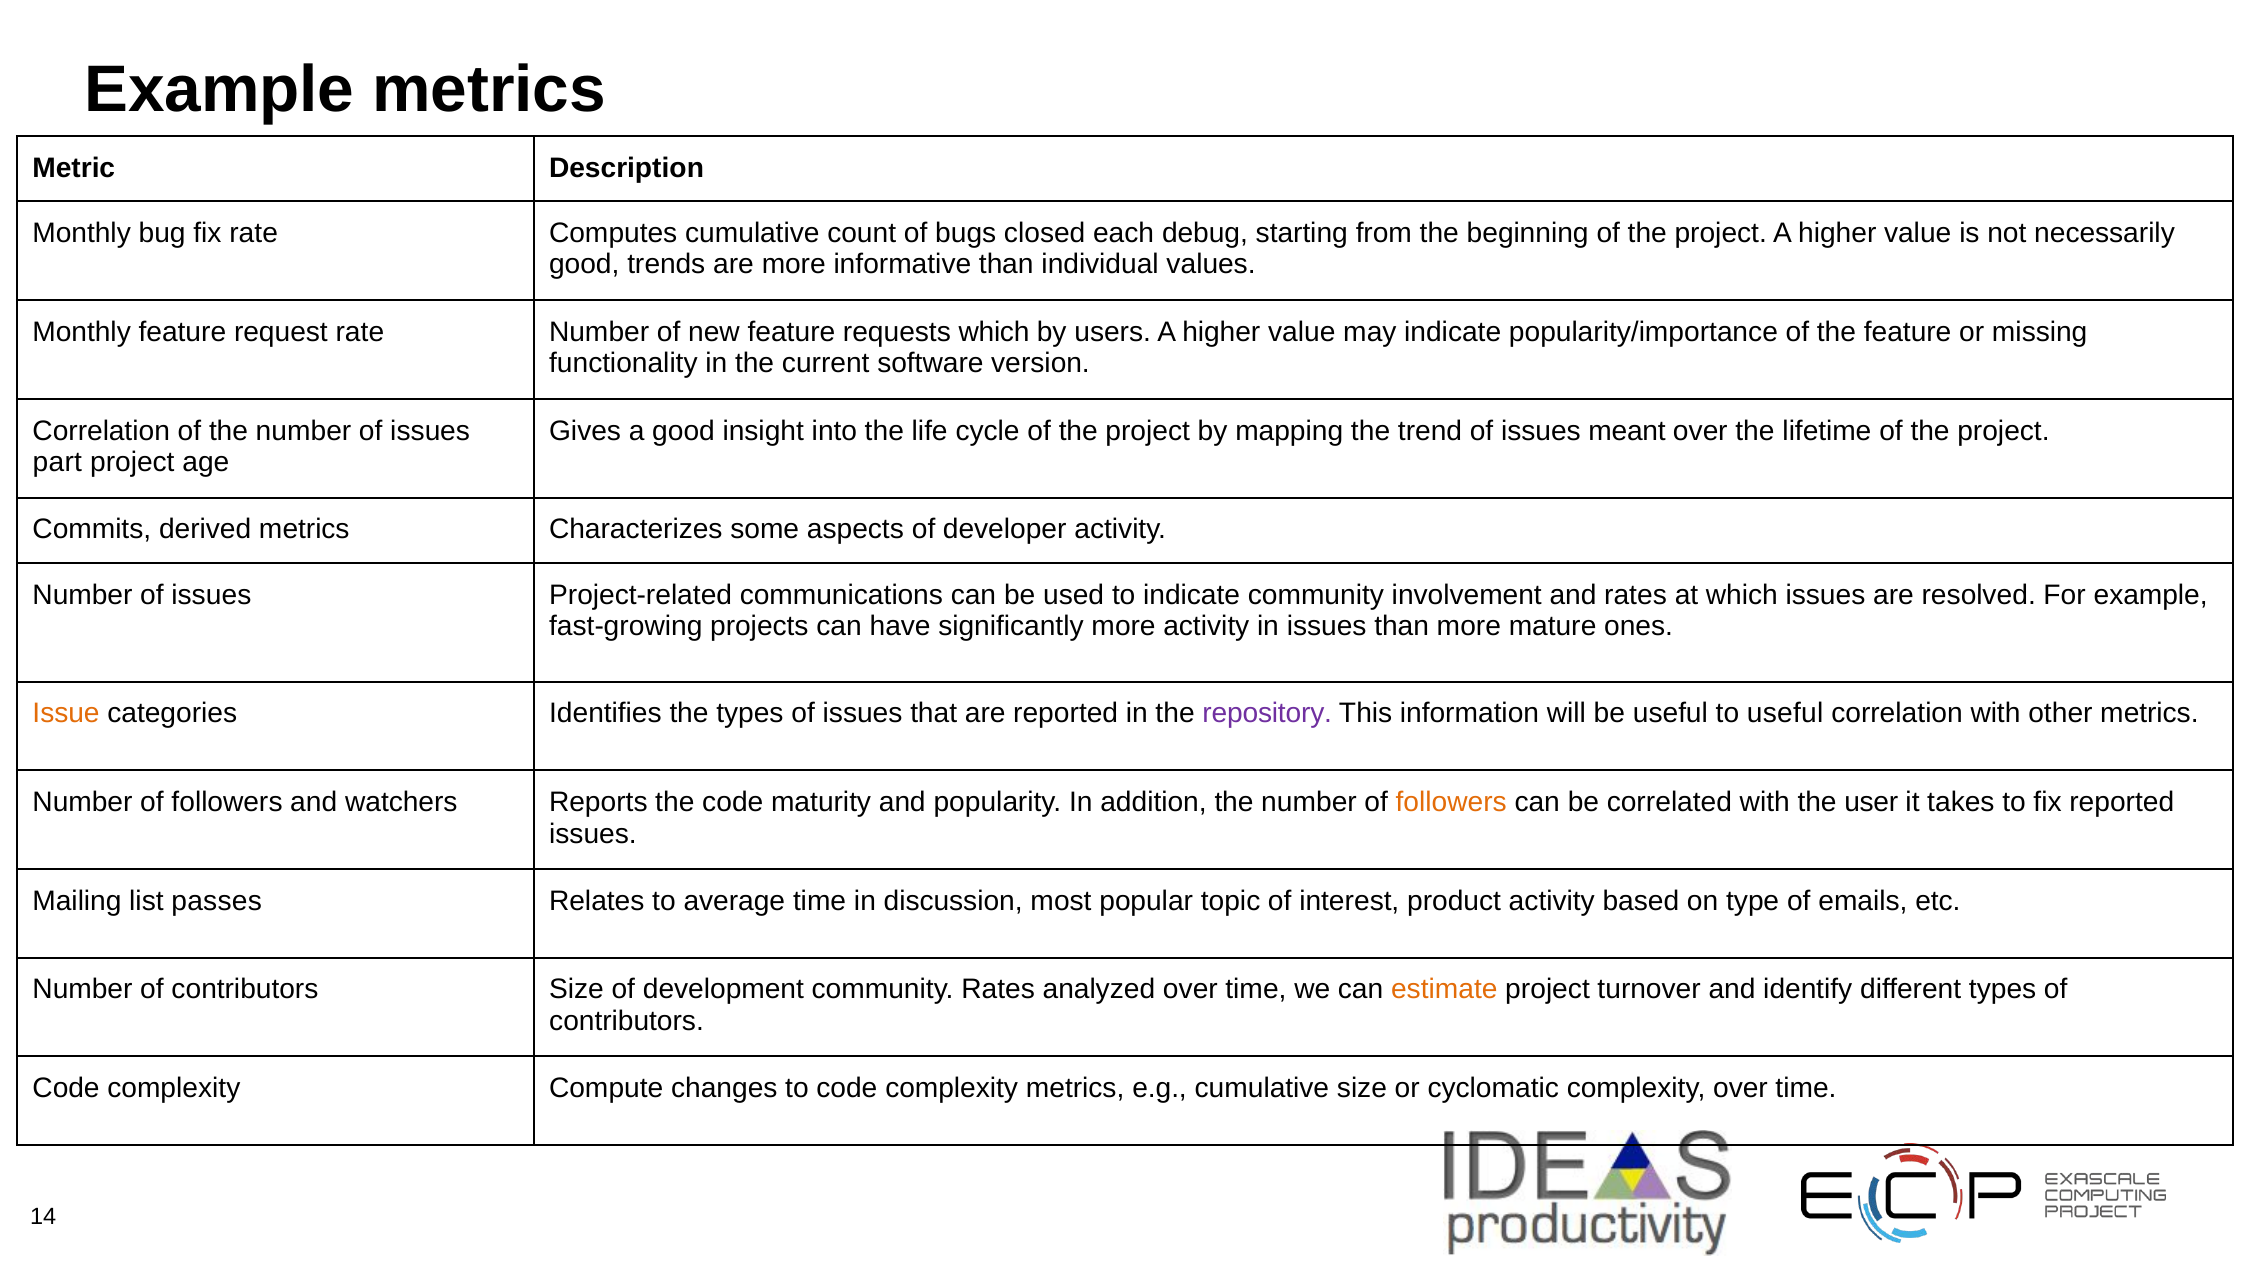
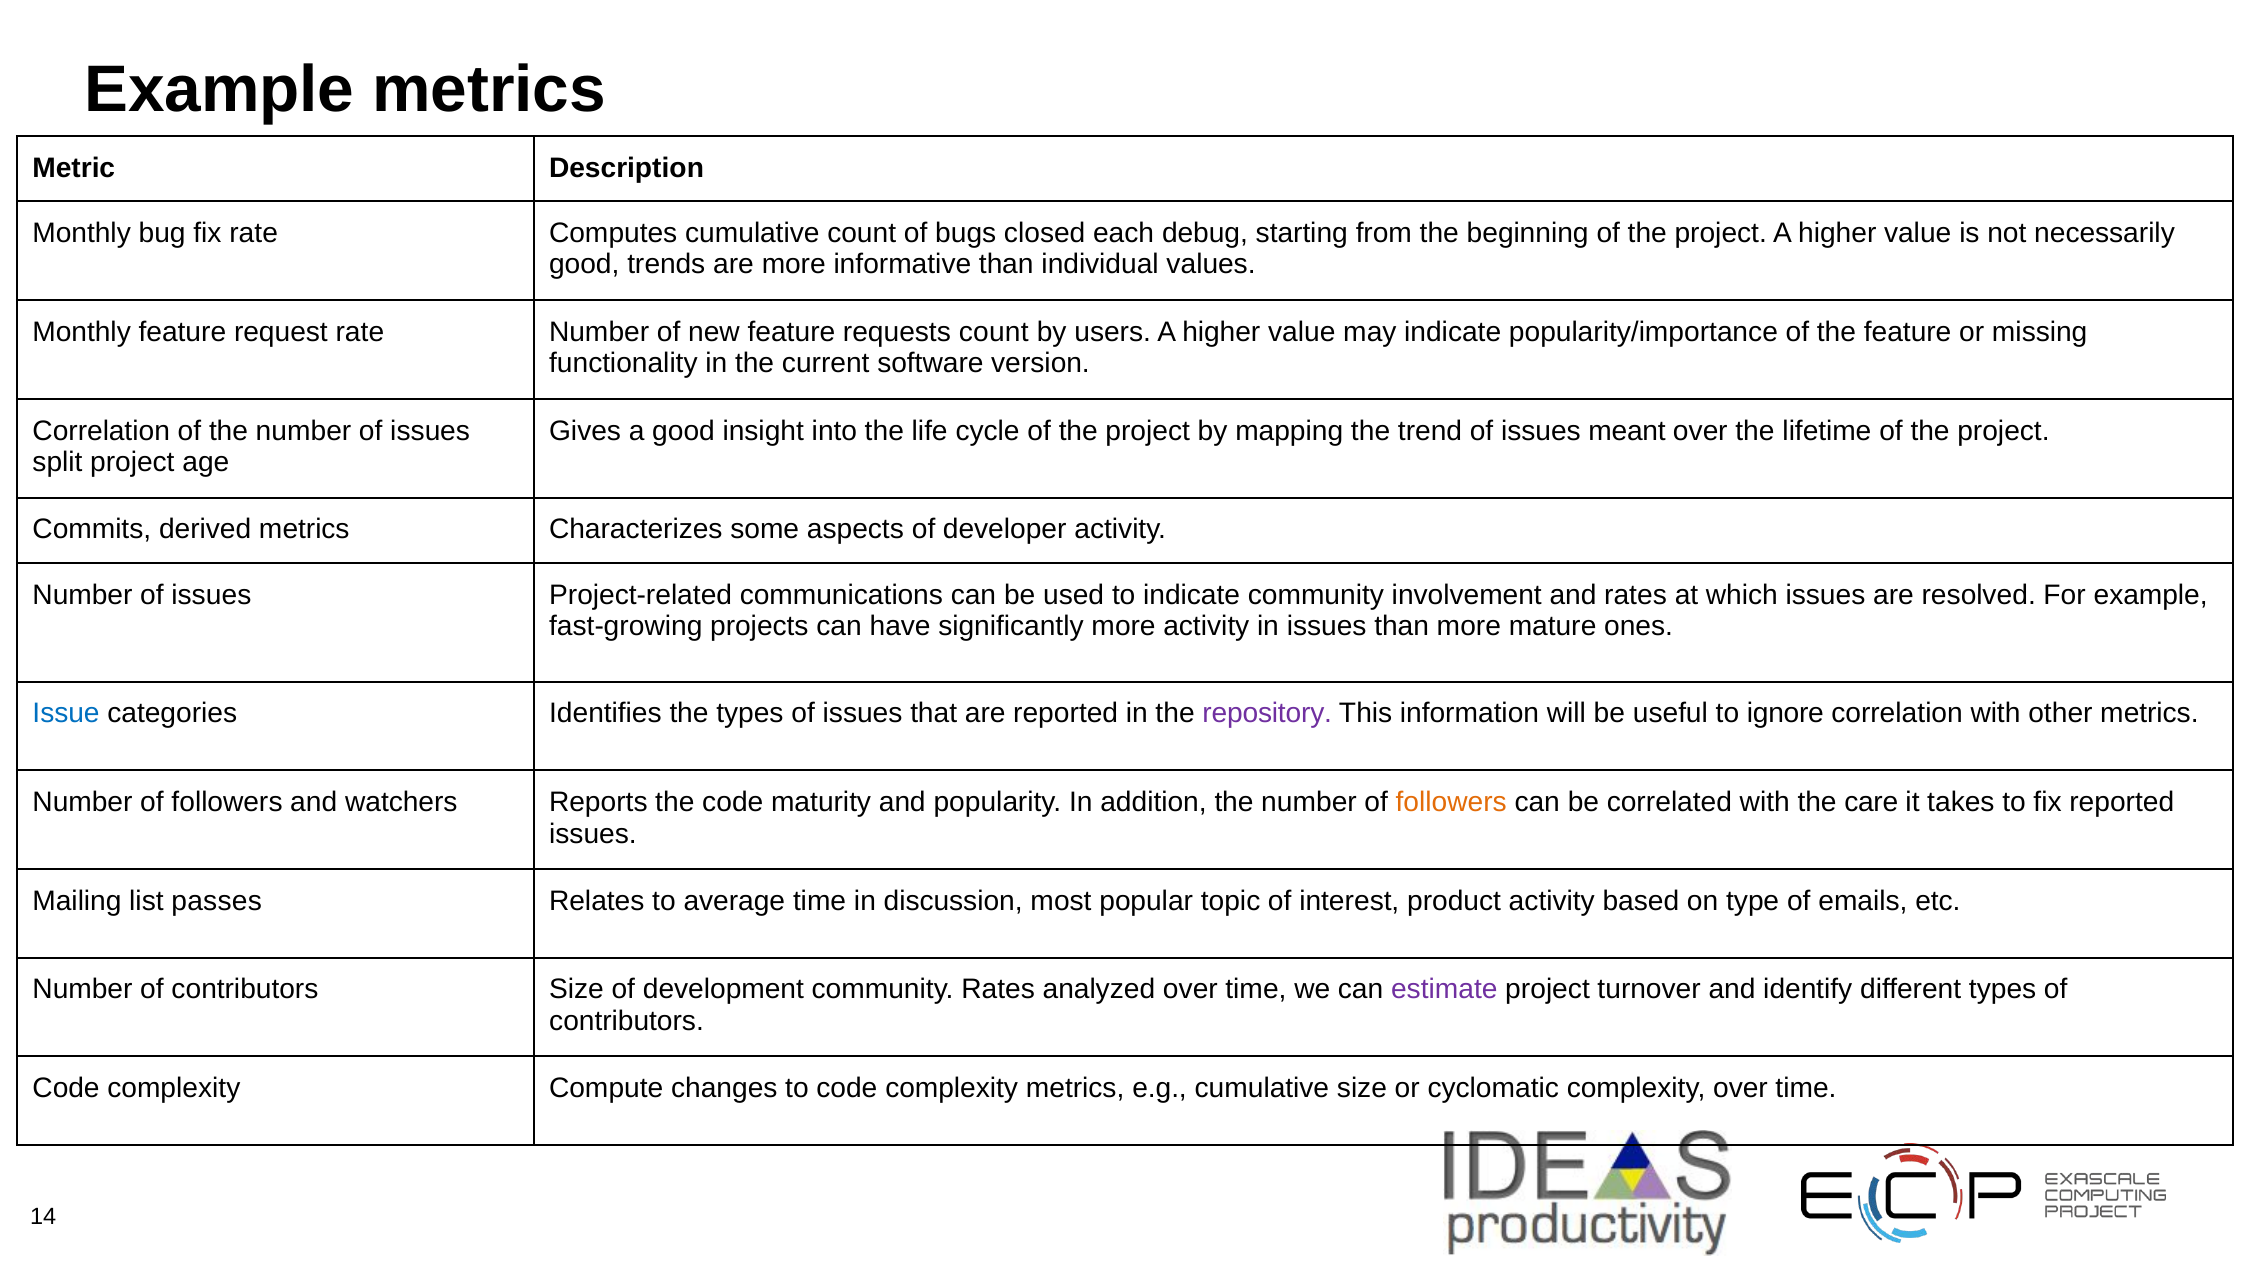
requests which: which -> count
part: part -> split
Issue colour: orange -> blue
to useful: useful -> ignore
user: user -> care
estimate colour: orange -> purple
